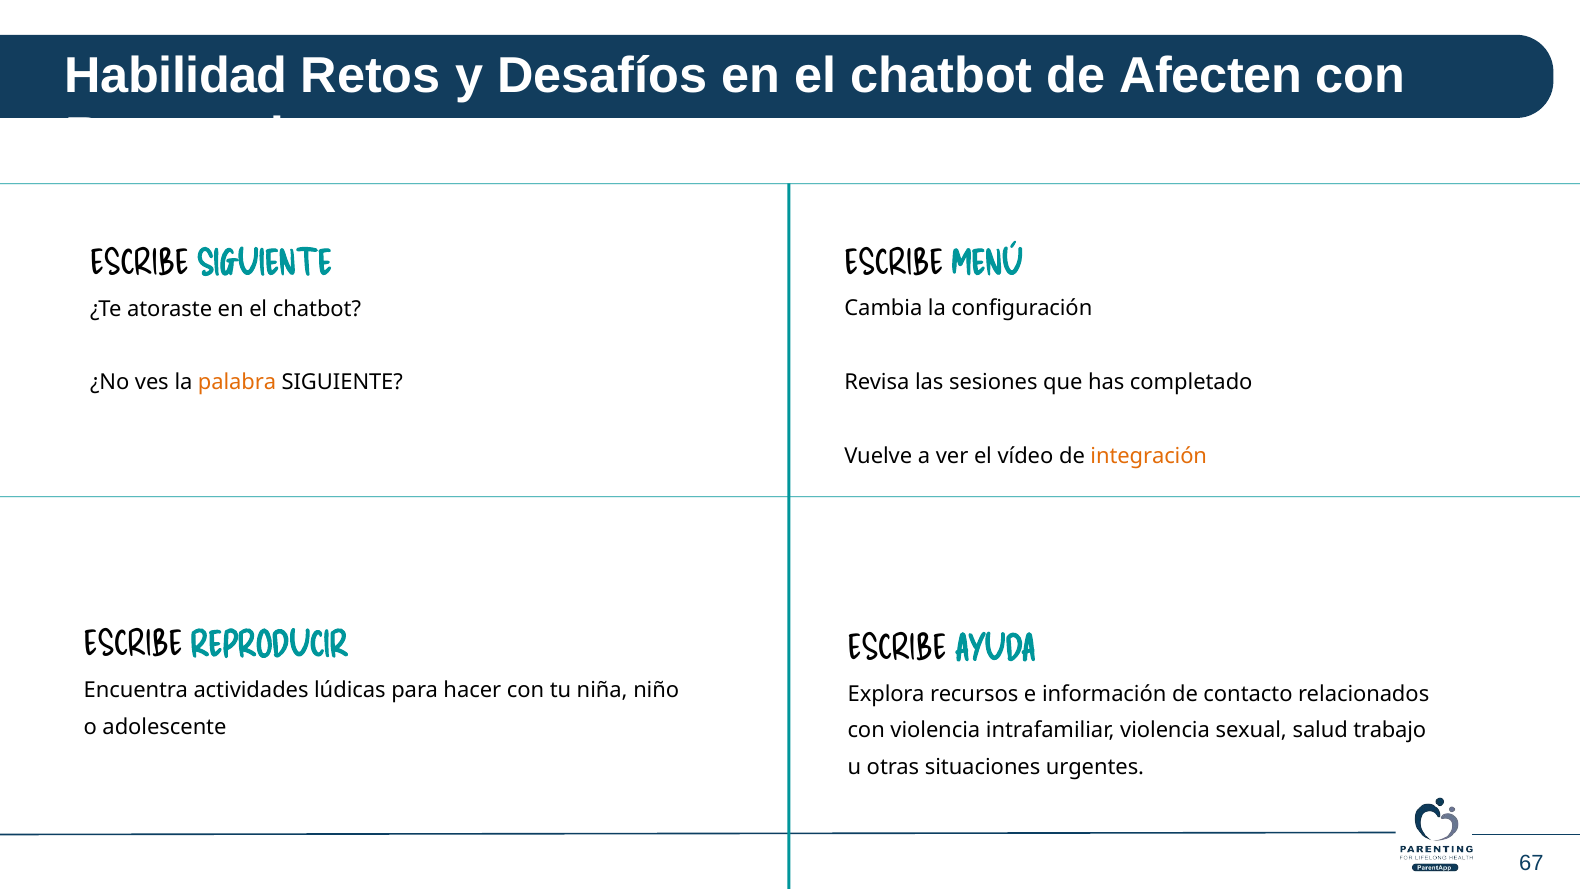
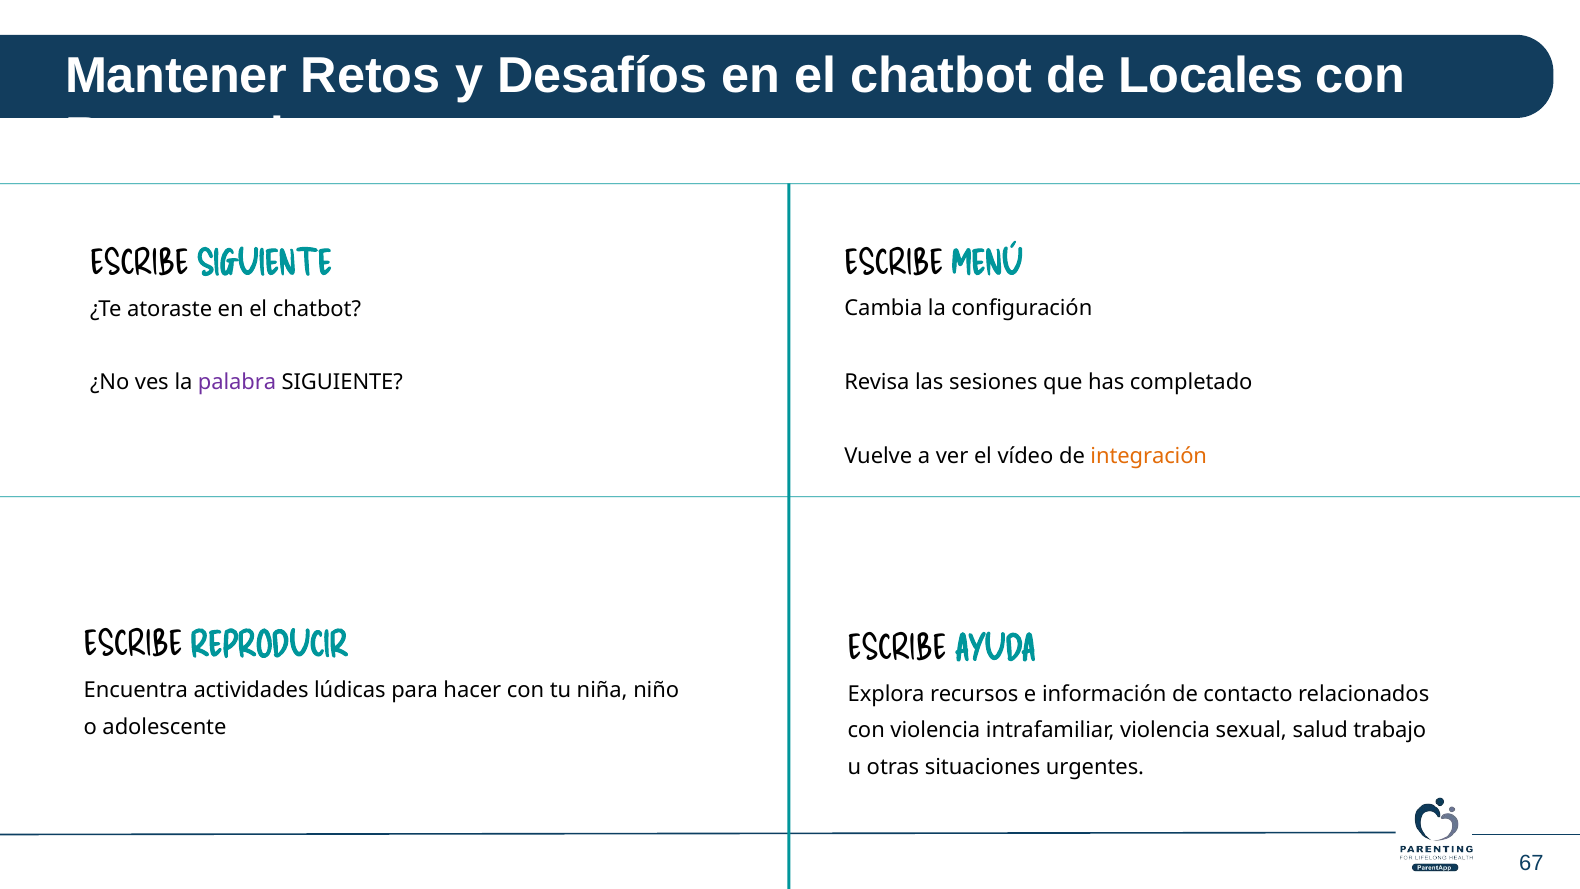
Habilidad: Habilidad -> Mantener
Afecten: Afecten -> Locales
palabra colour: orange -> purple
